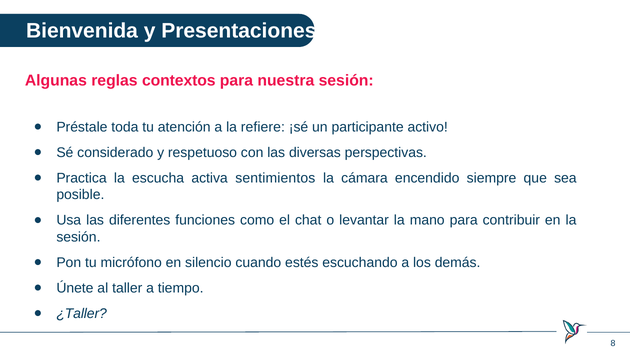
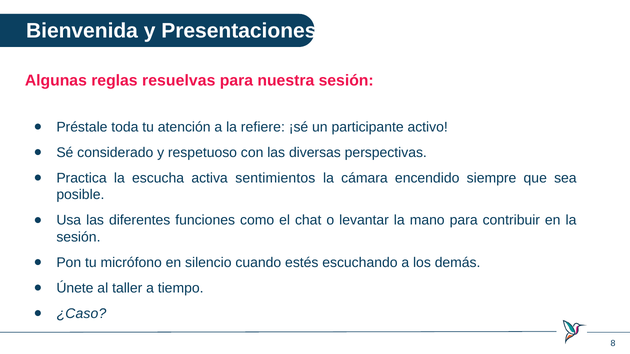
contextos: contextos -> resuelvas
¿Taller: ¿Taller -> ¿Caso
